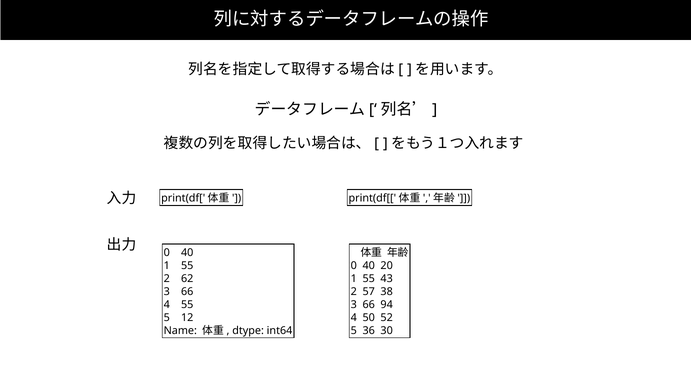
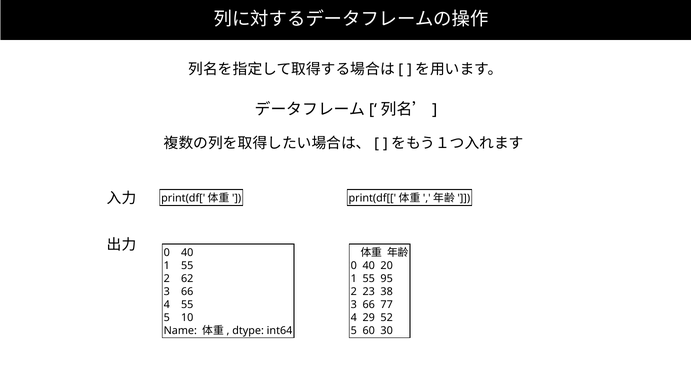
43: 43 -> 95
57: 57 -> 23
94: 94 -> 77
12: 12 -> 10
50: 50 -> 29
36: 36 -> 60
